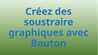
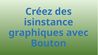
soustraire: soustraire -> isinstance
